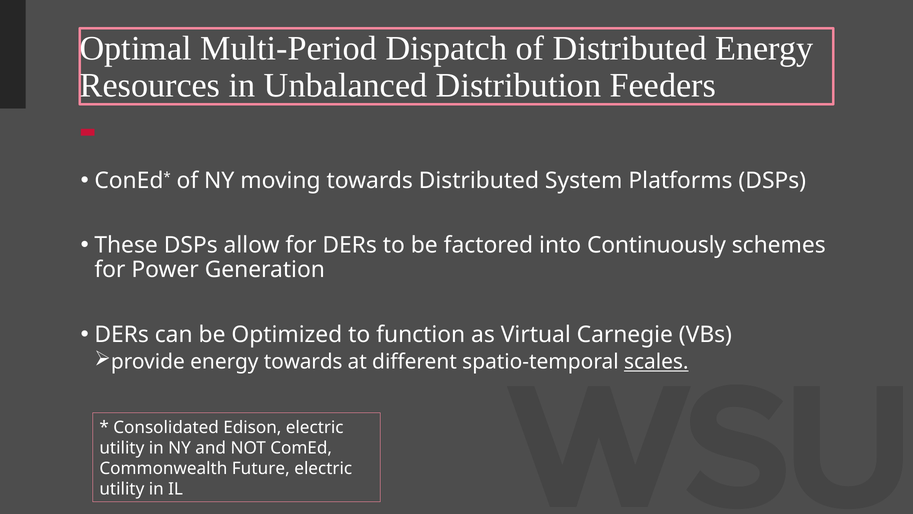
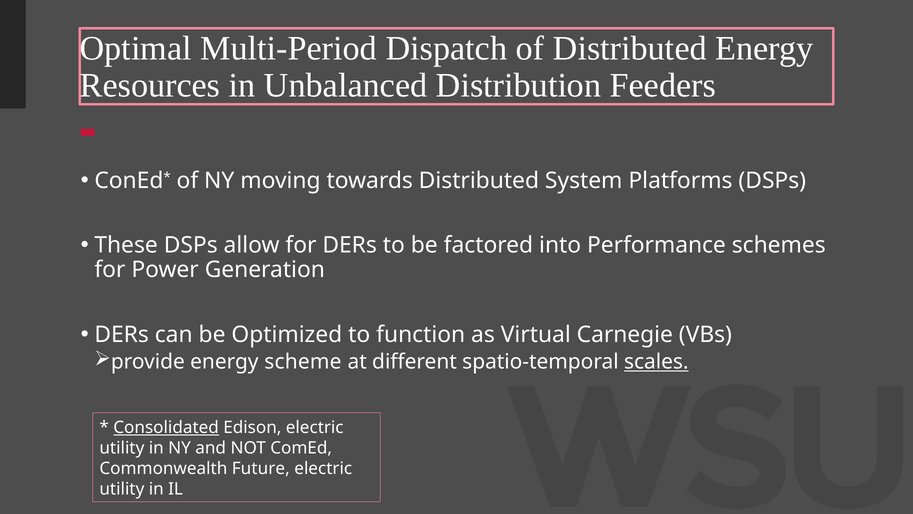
Continuously: Continuously -> Performance
energy towards: towards -> scheme
Consolidated underline: none -> present
